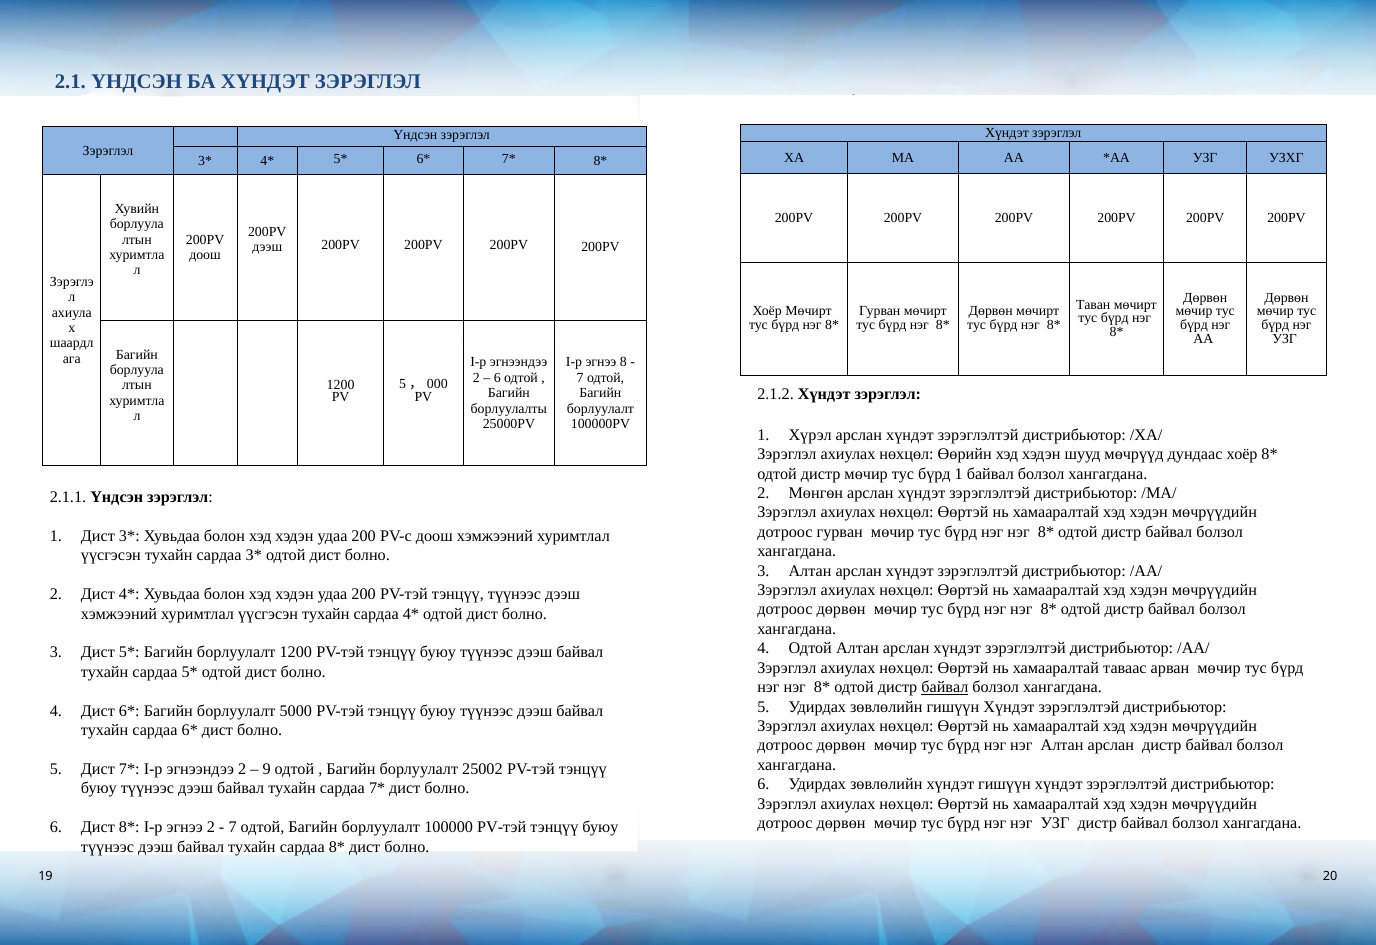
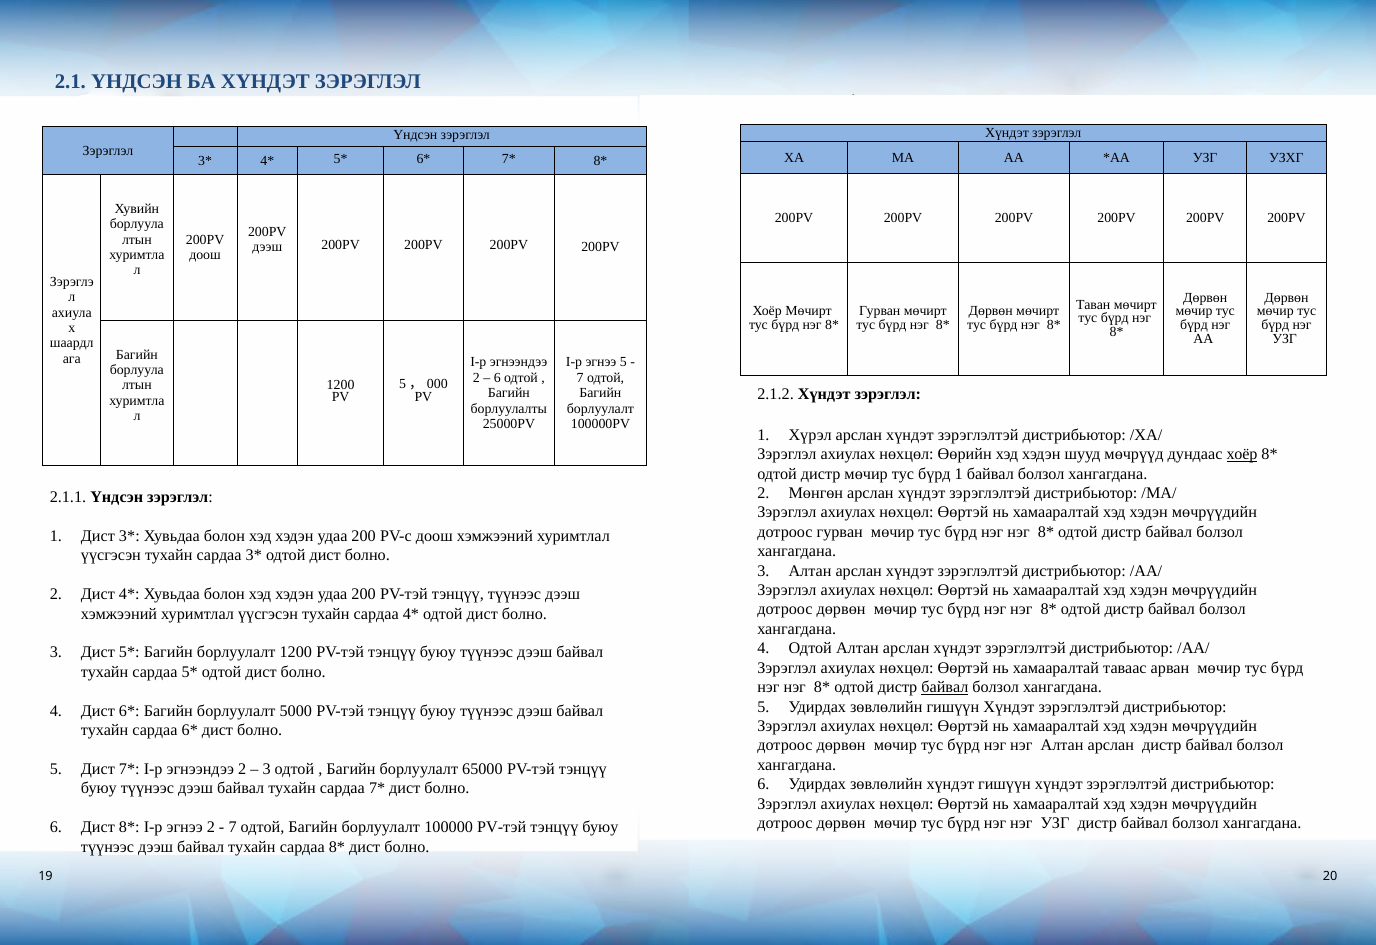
эгнээ 8: 8 -> 5
хоёр at (1242, 455) underline: none -> present
9 at (267, 770): 9 -> 3
25002: 25002 -> 65000
